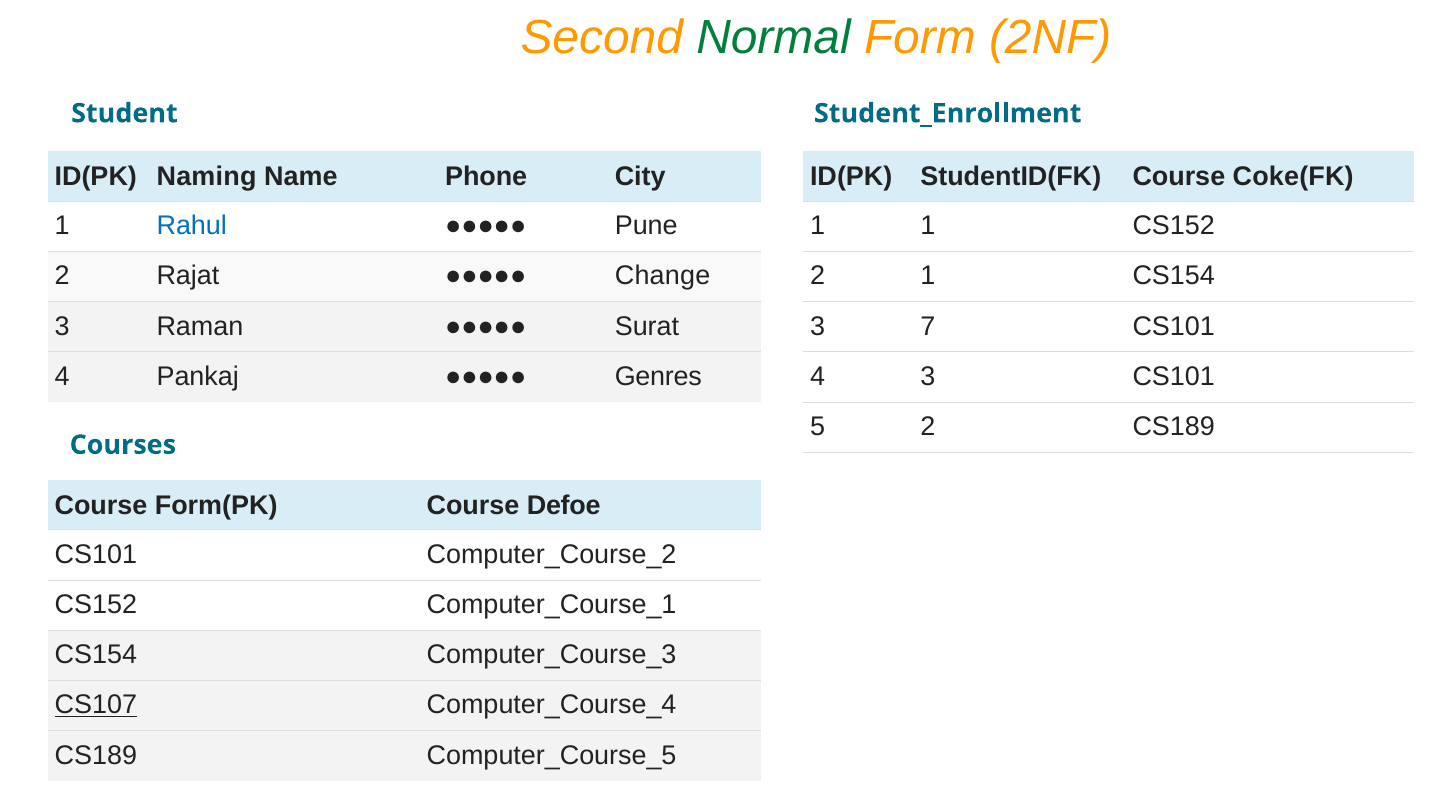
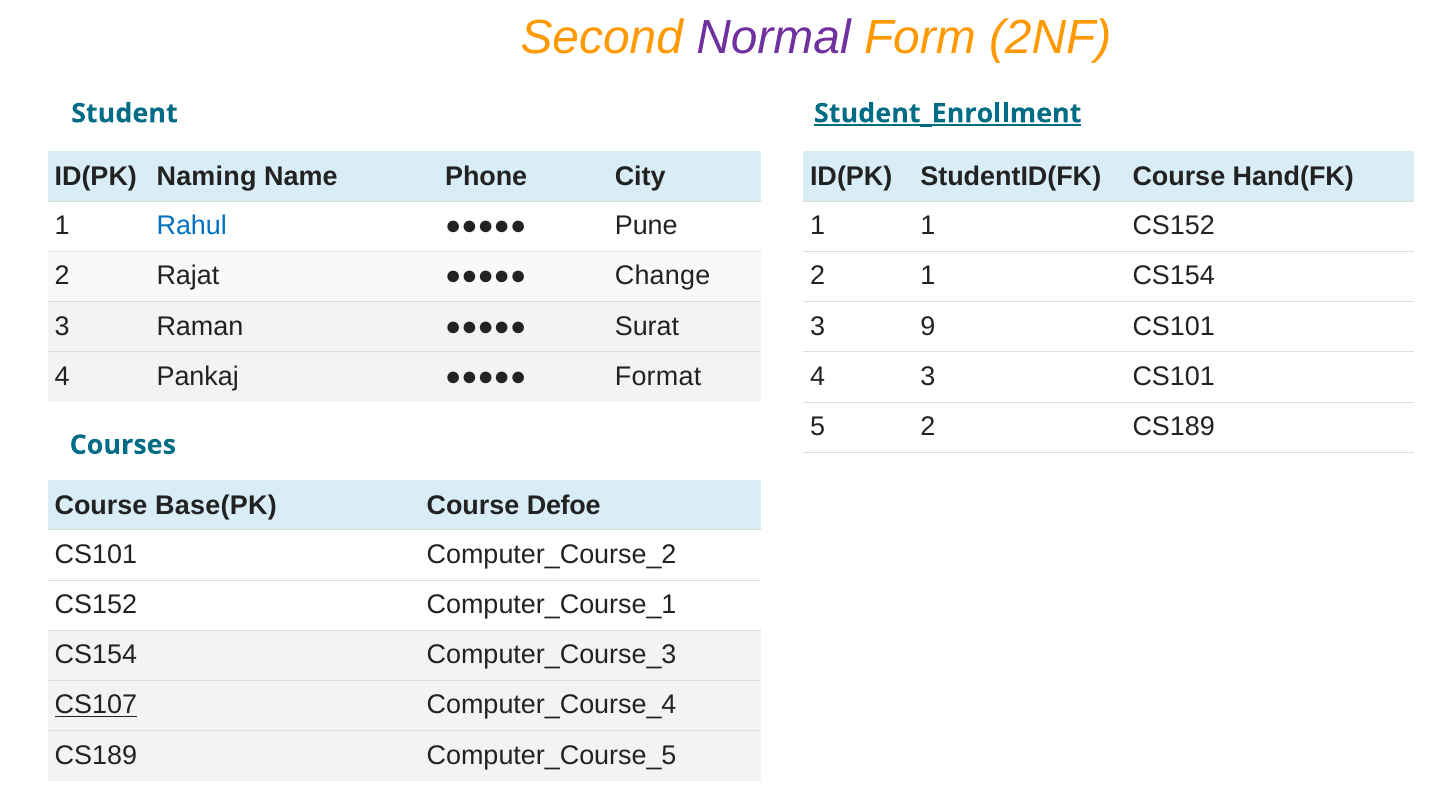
Normal colour: green -> purple
Student_Enrollment underline: none -> present
Coke(FK: Coke(FK -> Hand(FK
7: 7 -> 9
Genres: Genres -> Format
Form(PK: Form(PK -> Base(PK
